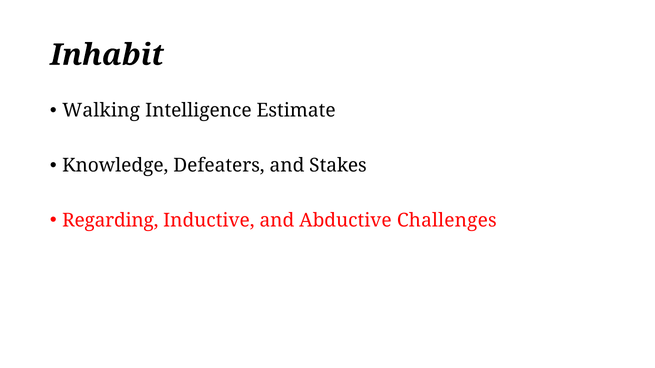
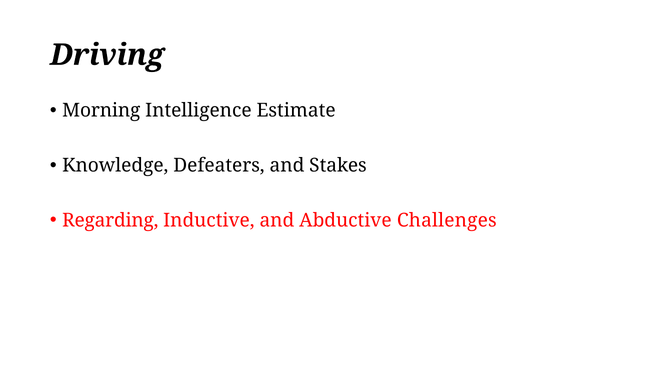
Inhabit: Inhabit -> Driving
Walking: Walking -> Morning
